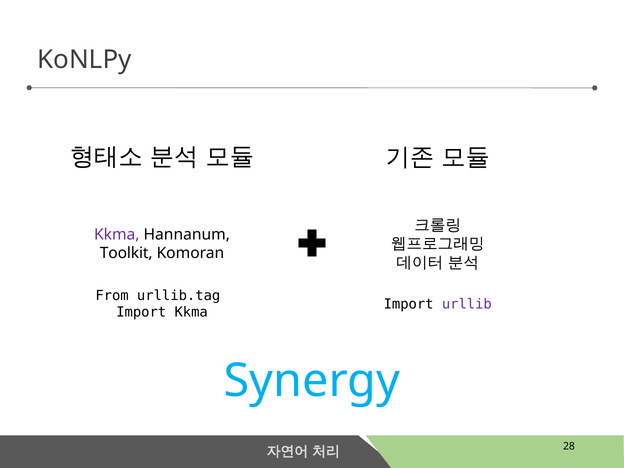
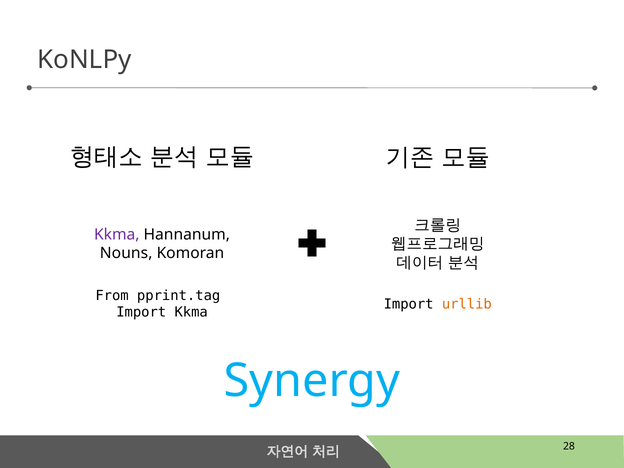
Toolkit: Toolkit -> Nouns
urllib.tag: urllib.tag -> pprint.tag
urllib colour: purple -> orange
